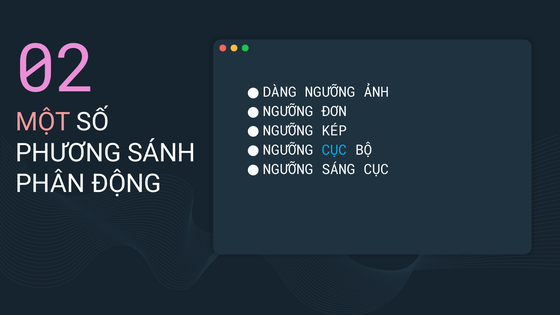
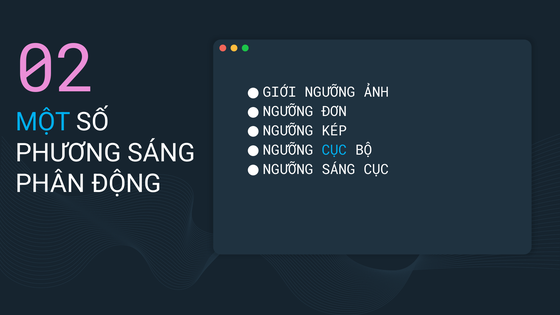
DÀNG: DÀNG -> GIỚI
MỘT colour: pink -> light blue
PHƯƠNG SÁNH: SÁNH -> SÁNG
